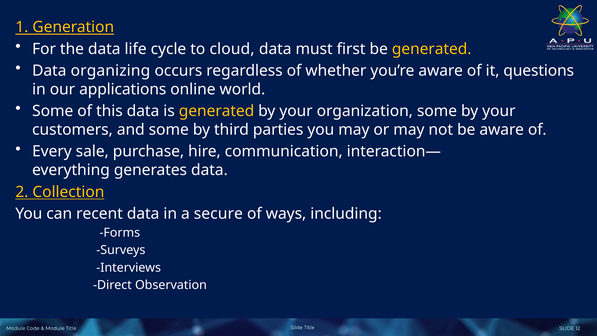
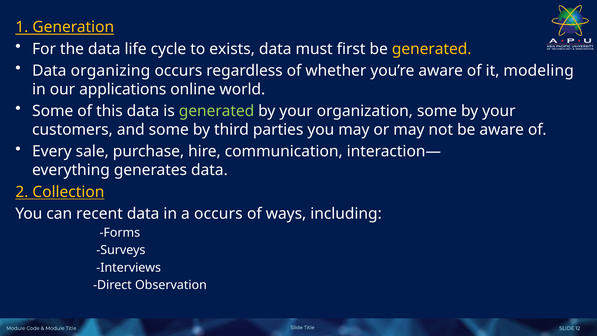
cloud: cloud -> exists
questions: questions -> modeling
generated at (217, 111) colour: yellow -> light green
a secure: secure -> occurs
